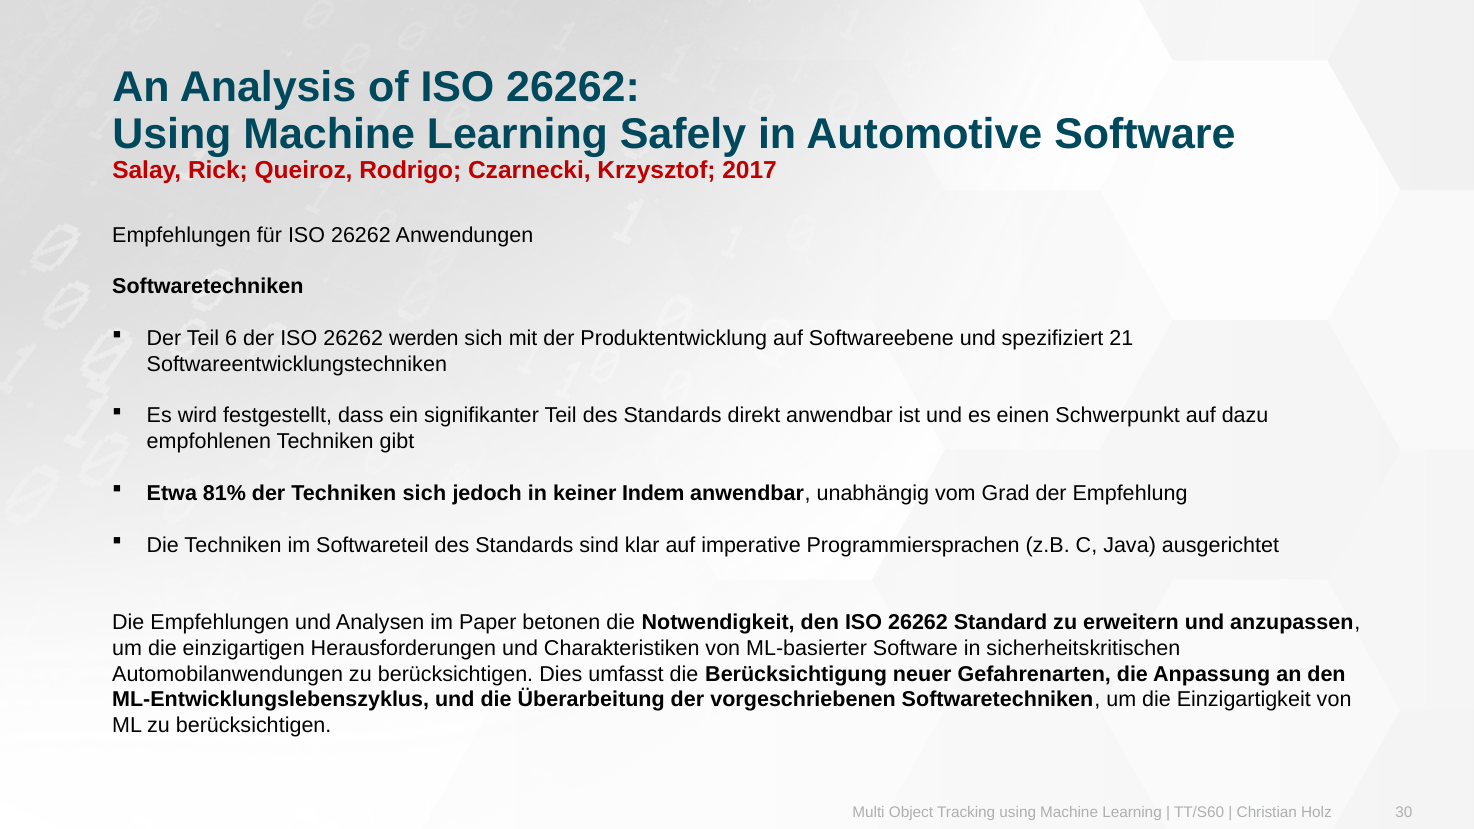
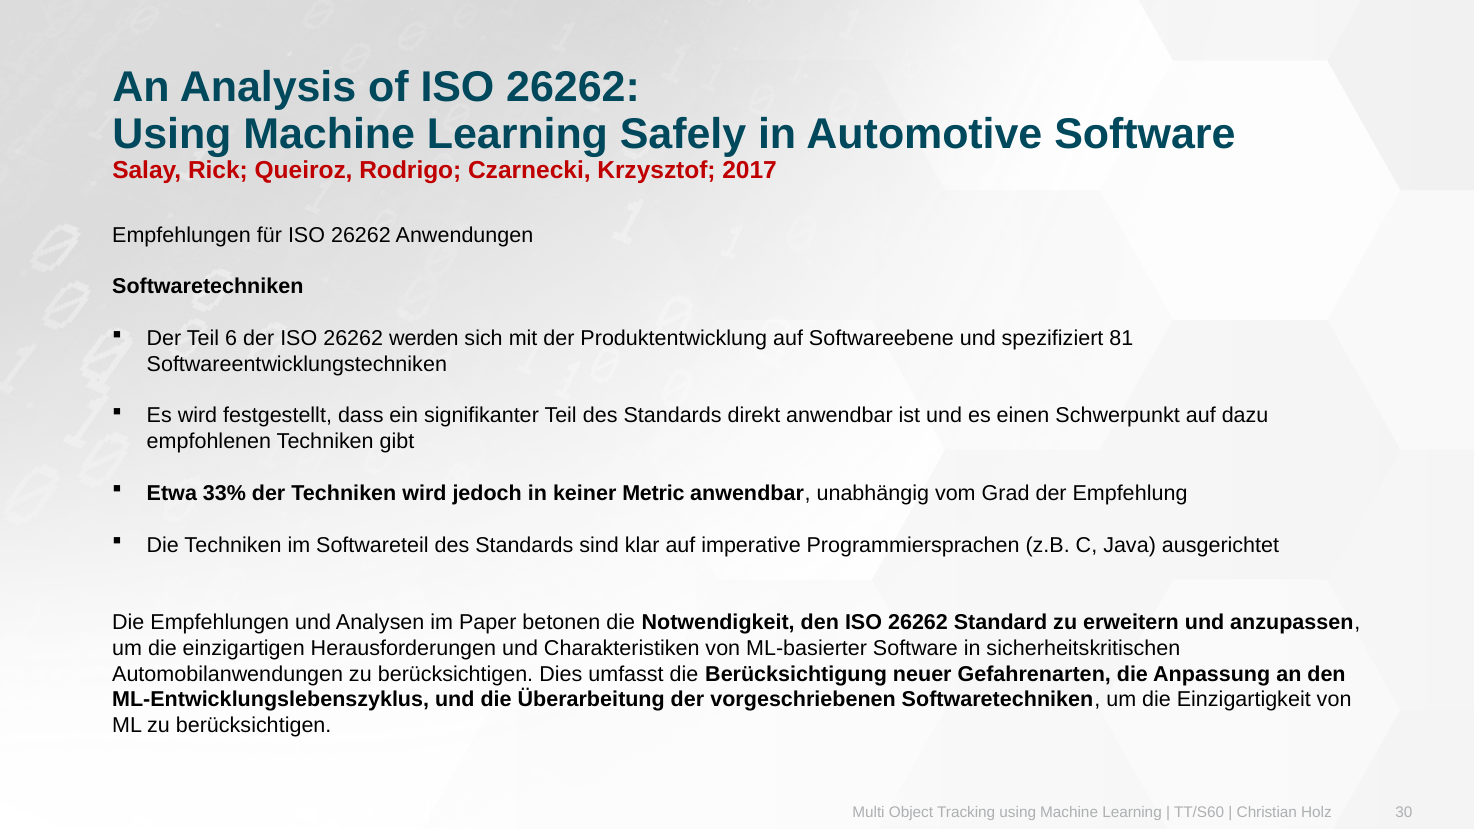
21: 21 -> 81
81%: 81% -> 33%
Techniken sich: sich -> wird
Indem: Indem -> Metric
